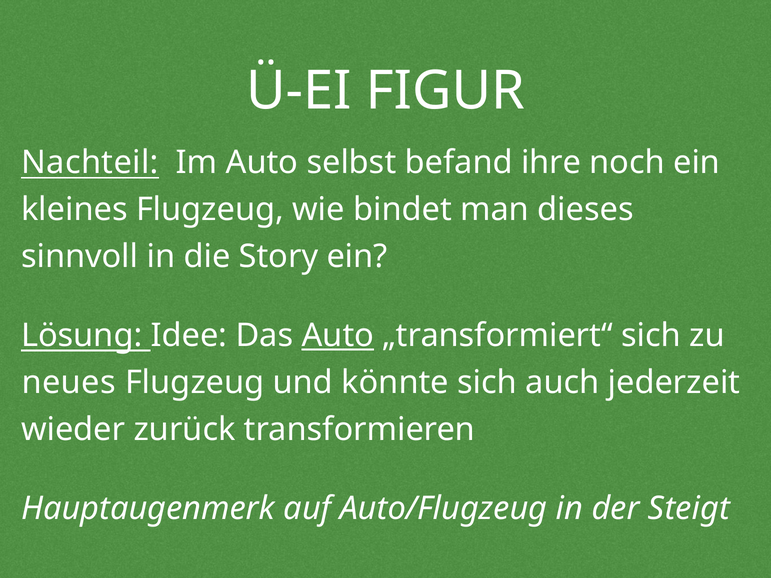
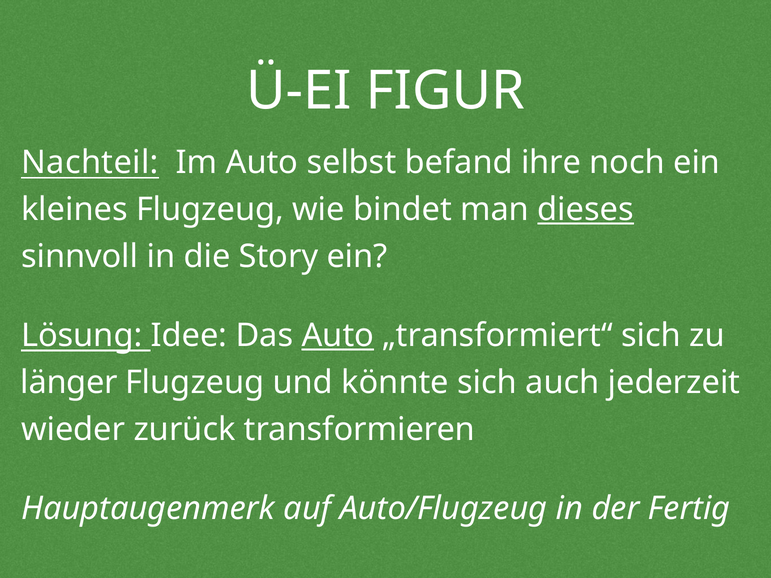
dieses underline: none -> present
neues: neues -> länger
Steigt: Steigt -> Fertig
